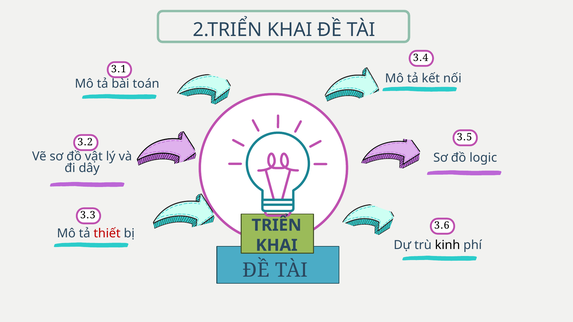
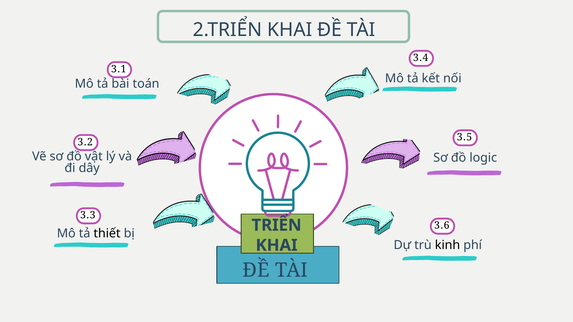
thiết colour: red -> black
